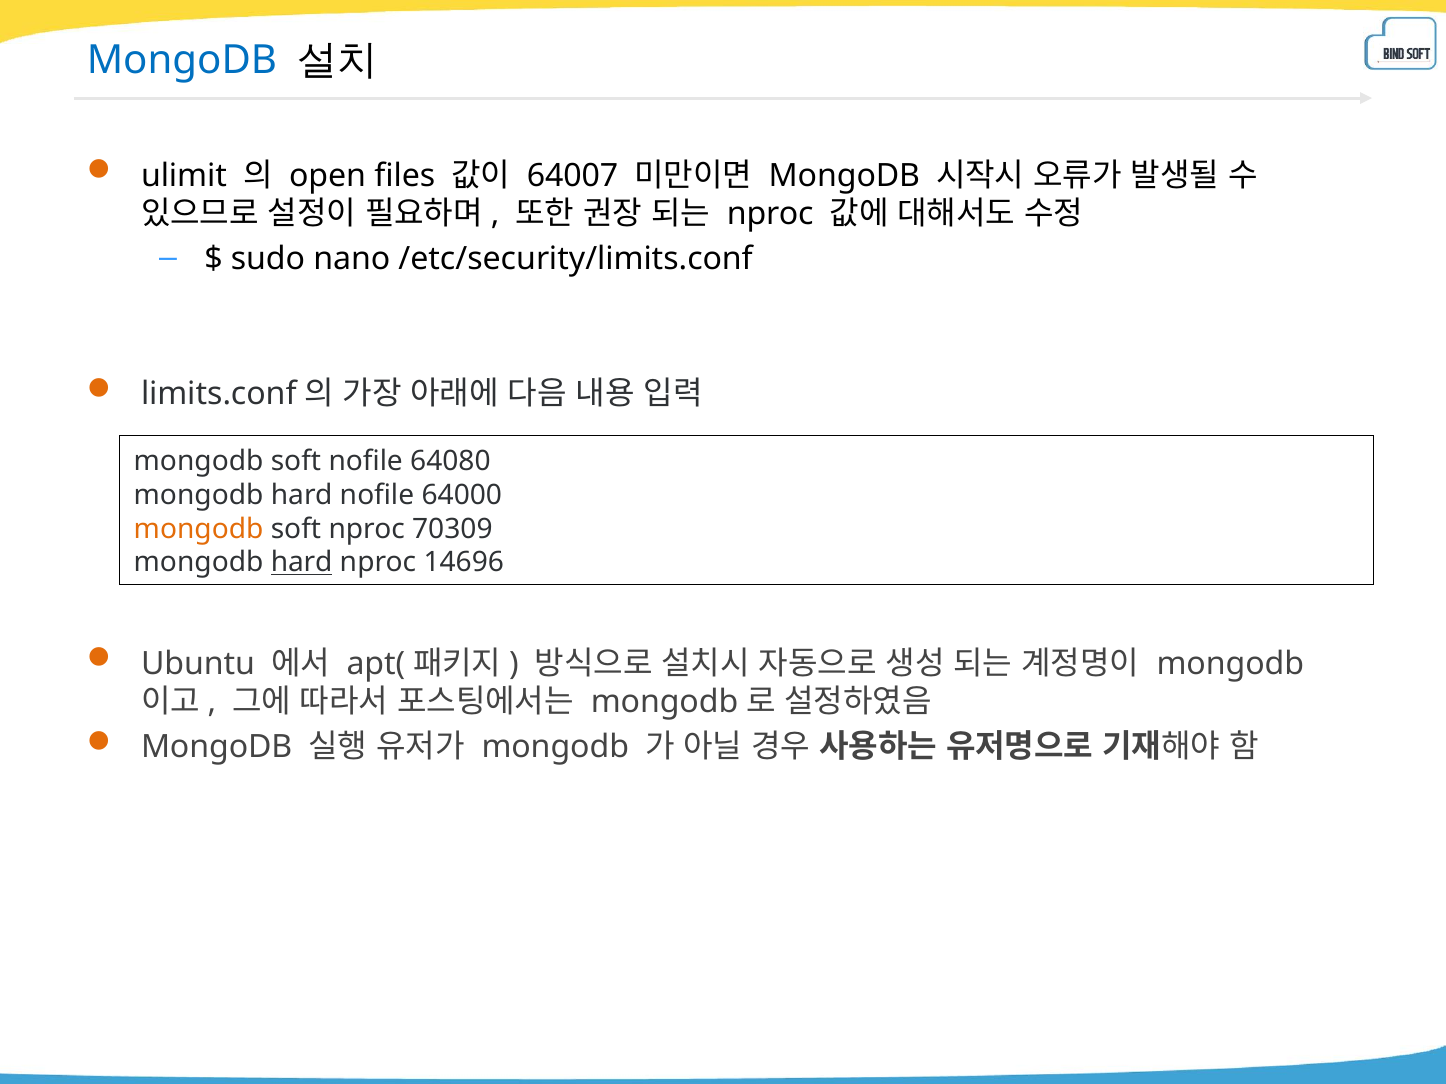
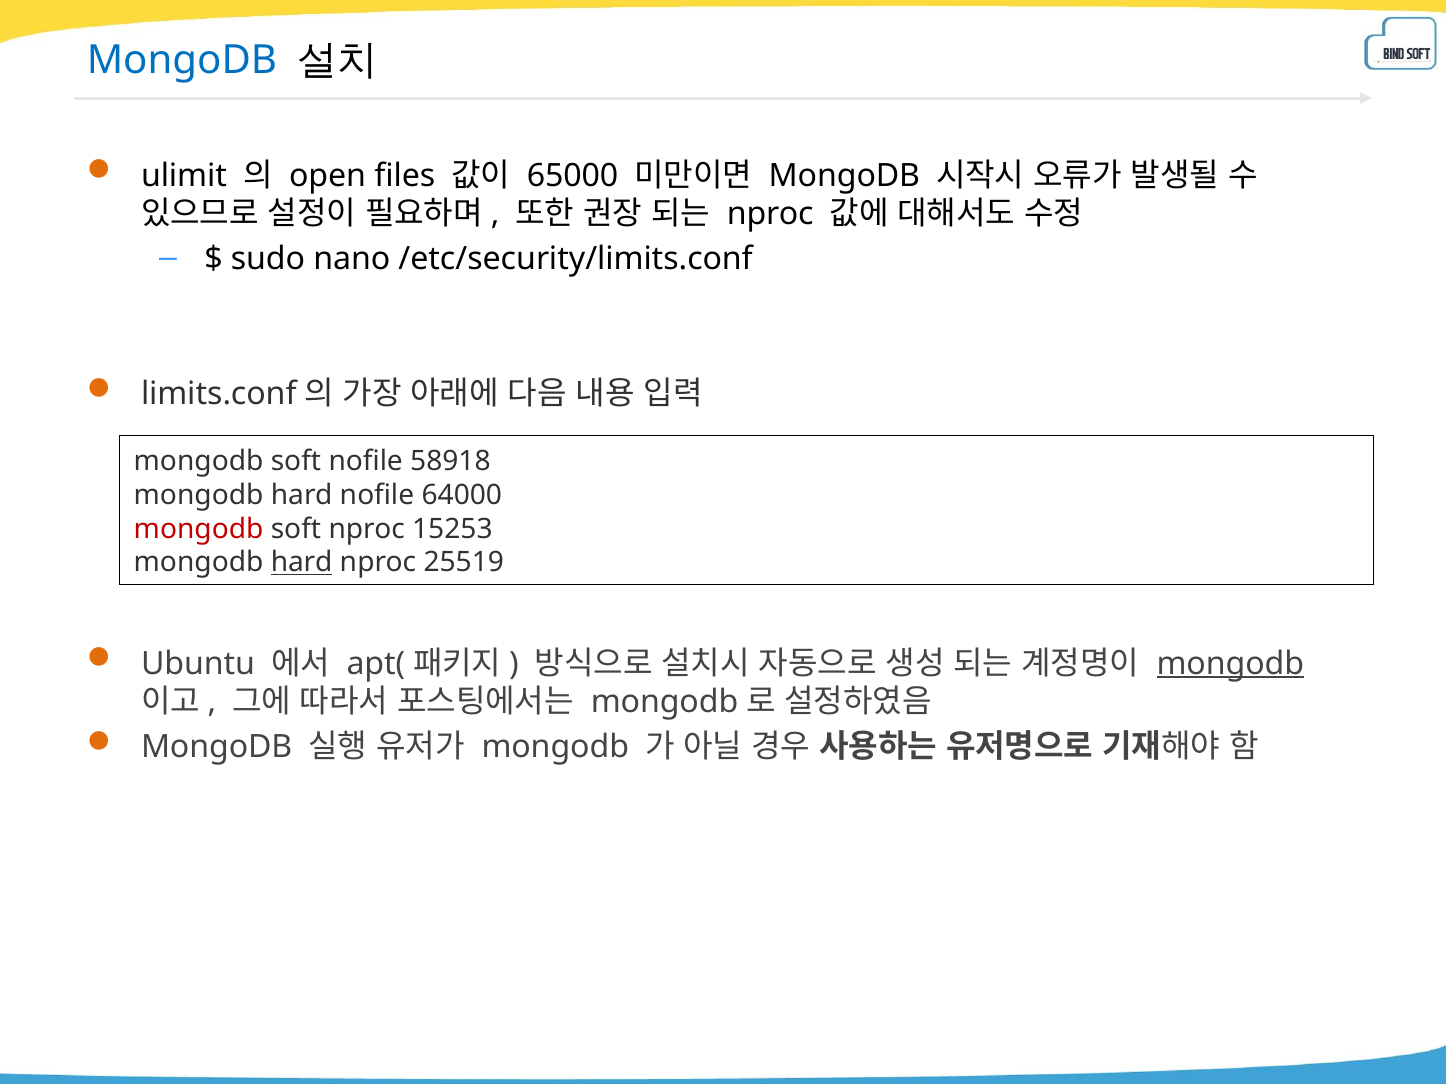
64007: 64007 -> 65000
64080: 64080 -> 58918
mongodb at (199, 529) colour: orange -> red
70309: 70309 -> 15253
14696: 14696 -> 25519
mongodb at (1230, 664) underline: none -> present
